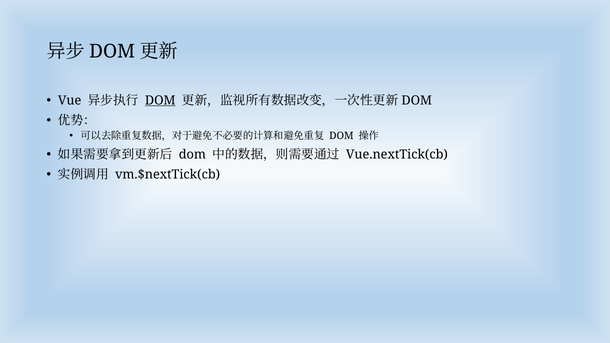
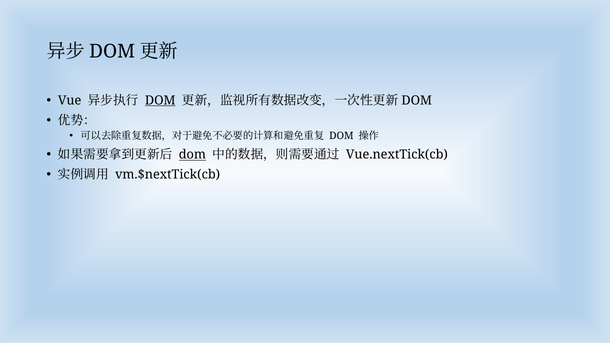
dom at (192, 155) underline: none -> present
